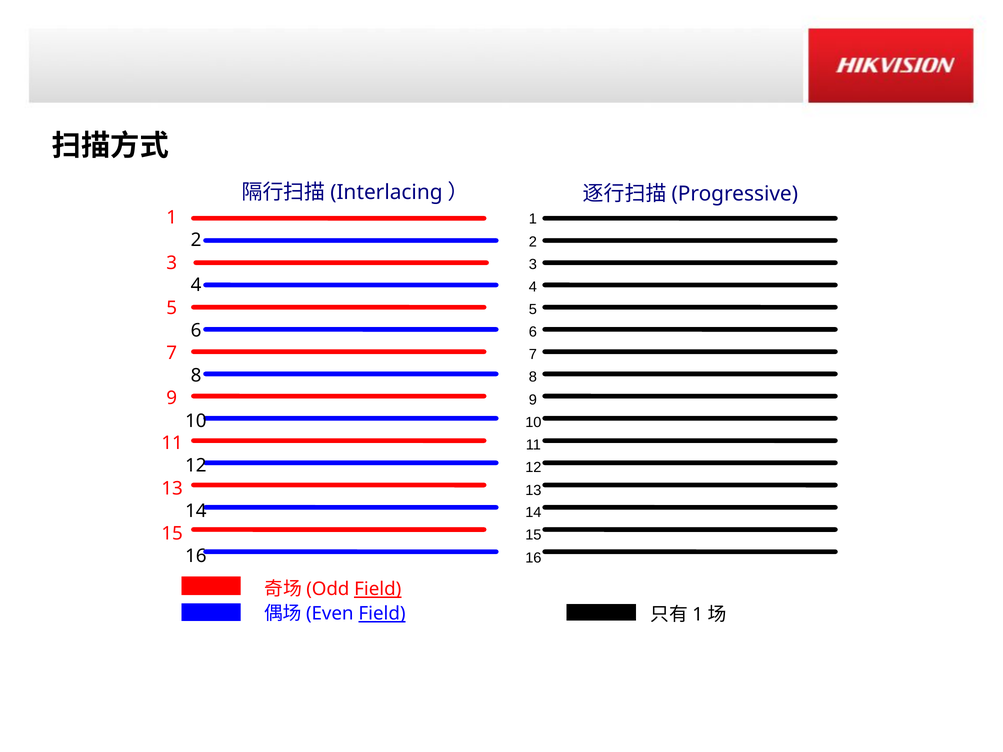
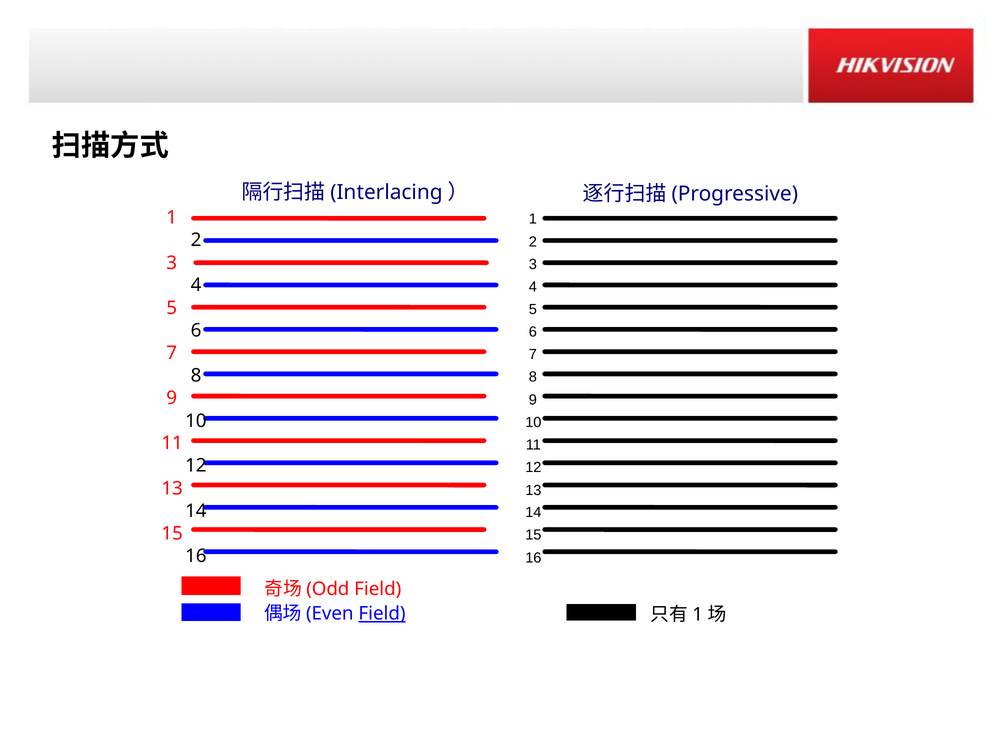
Field at (378, 589) underline: present -> none
